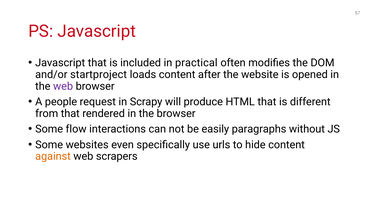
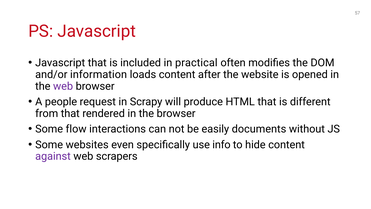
startproject: startproject -> information
paragraphs: paragraphs -> documents
urls: urls -> info
against colour: orange -> purple
